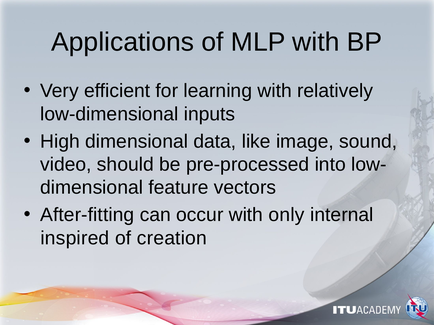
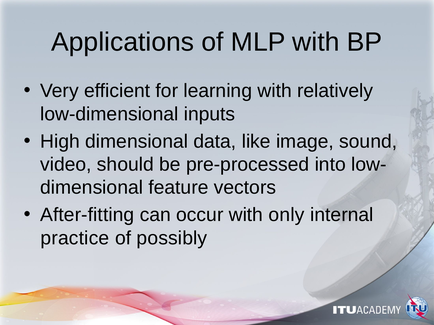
inspired: inspired -> practice
creation: creation -> possibly
